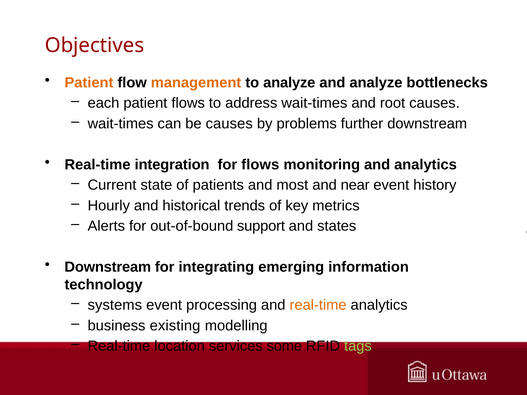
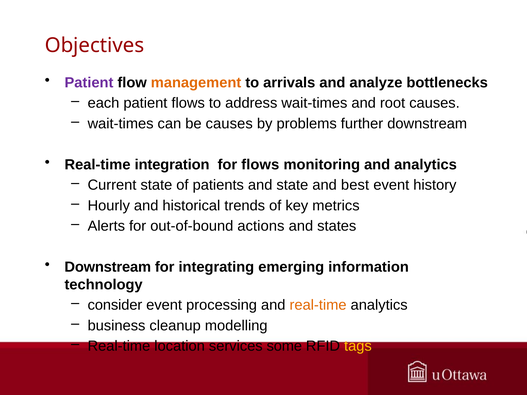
Patient at (89, 83) colour: orange -> purple
to analyze: analyze -> arrivals
and most: most -> state
near: near -> best
support: support -> actions
systems: systems -> consider
existing: existing -> cleanup
tags colour: light green -> yellow
